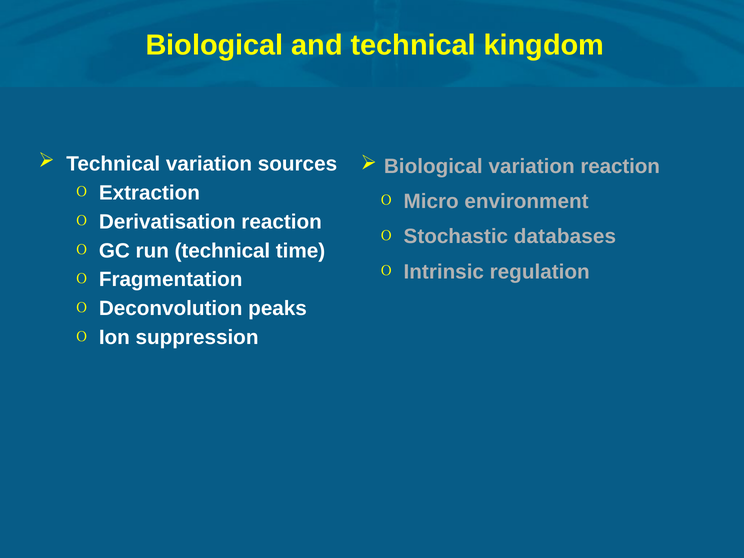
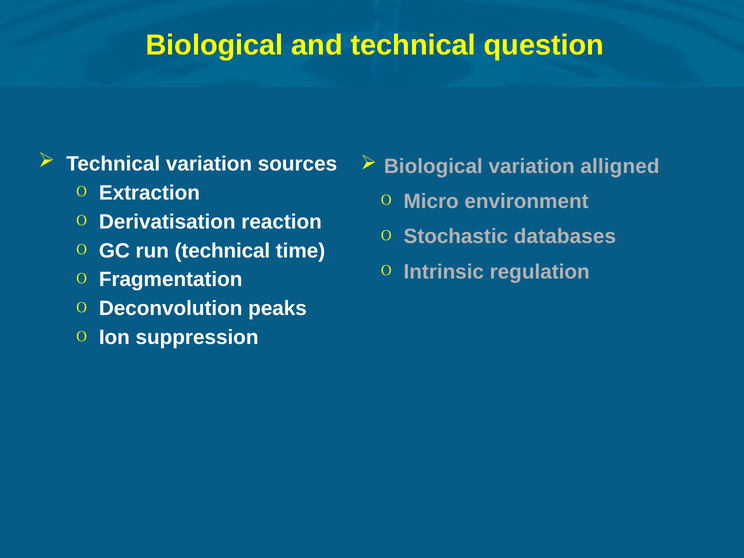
kingdom: kingdom -> question
variation reaction: reaction -> alligned
